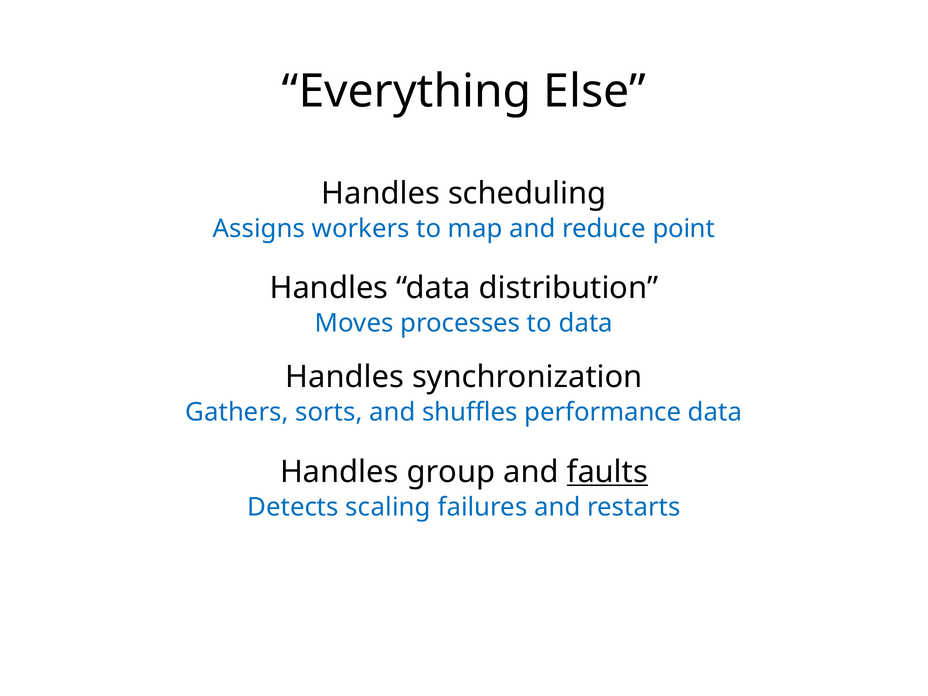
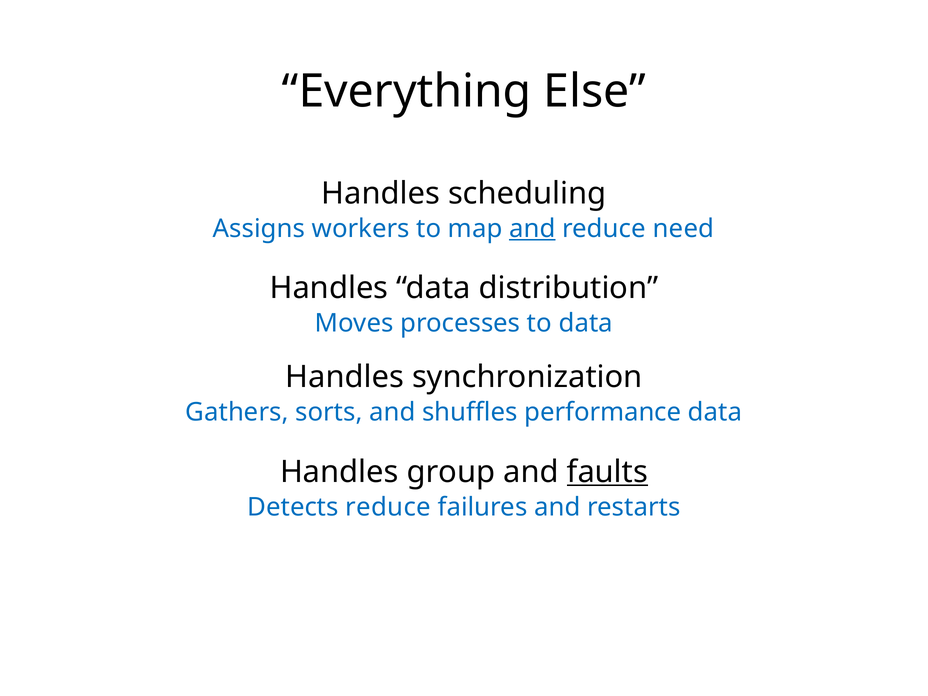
and at (532, 229) underline: none -> present
point: point -> need
Detects scaling: scaling -> reduce
